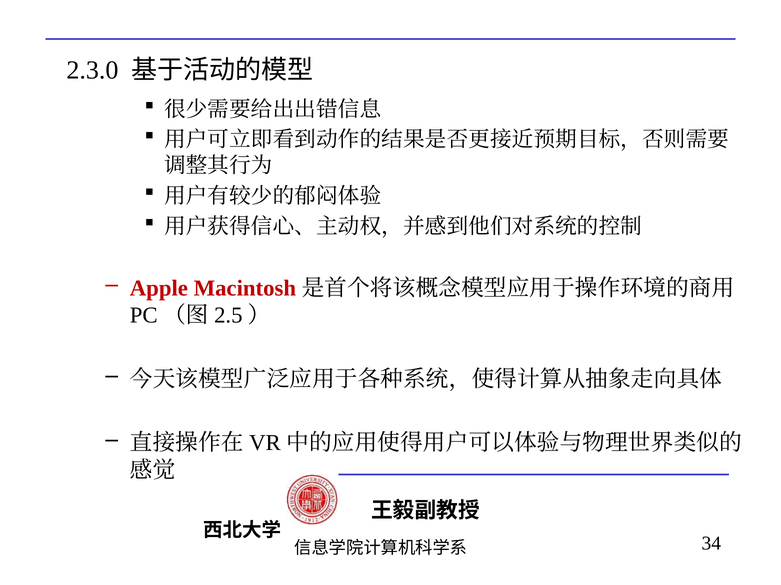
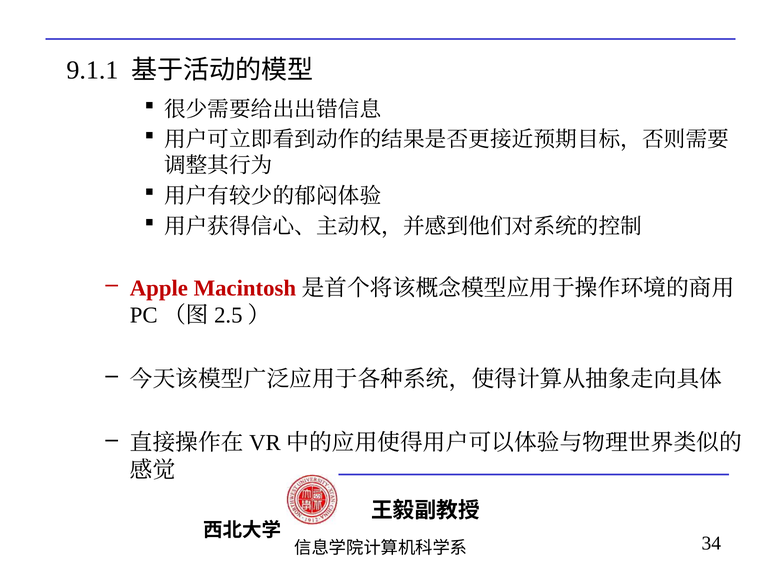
2.3.0: 2.3.0 -> 9.1.1
